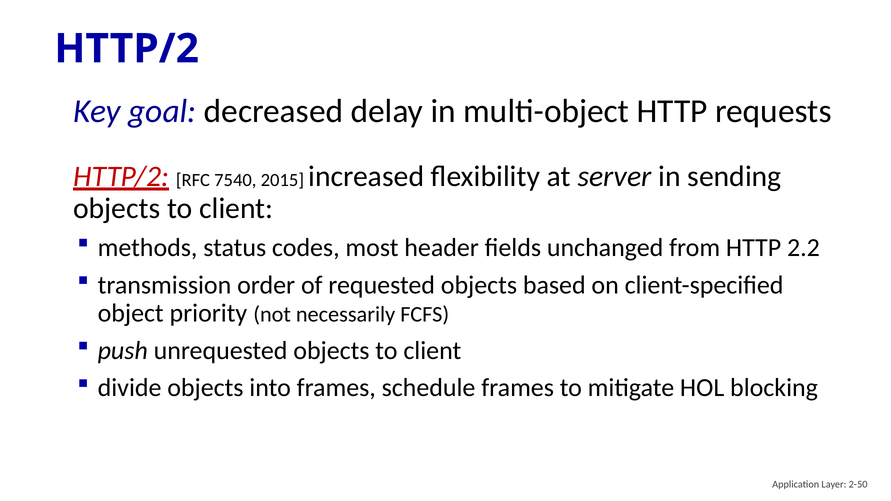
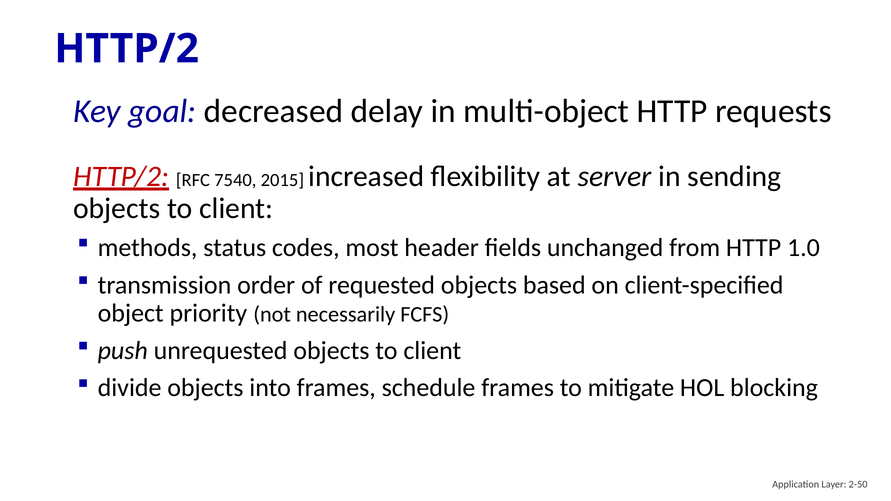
2.2: 2.2 -> 1.0
